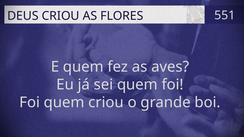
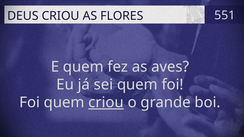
criou at (106, 103) underline: none -> present
